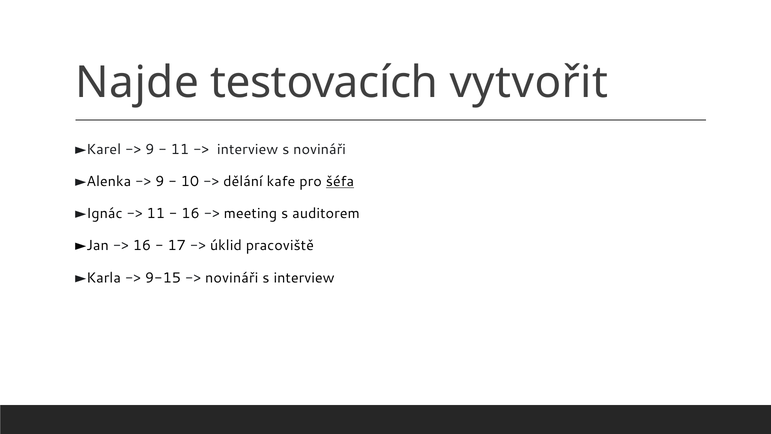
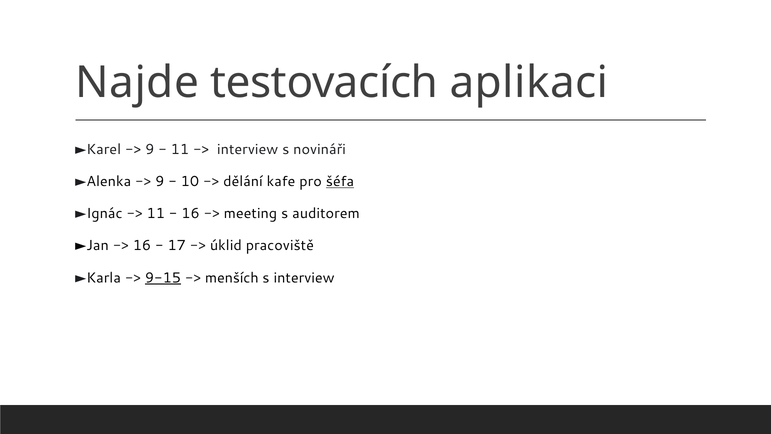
vytvořit: vytvořit -> aplikaci
9-15 underline: none -> present
novináři at (232, 278): novináři -> menších
